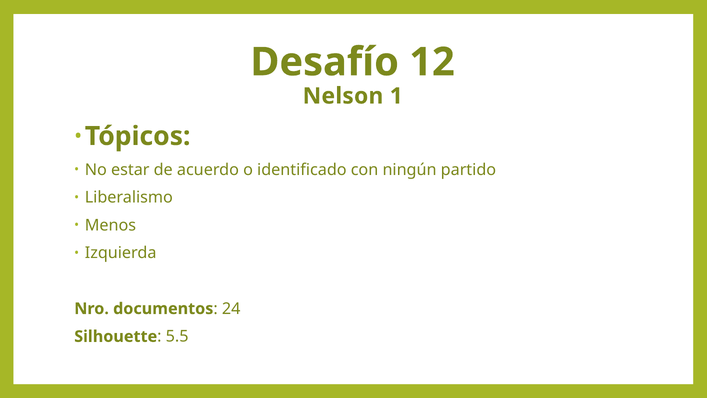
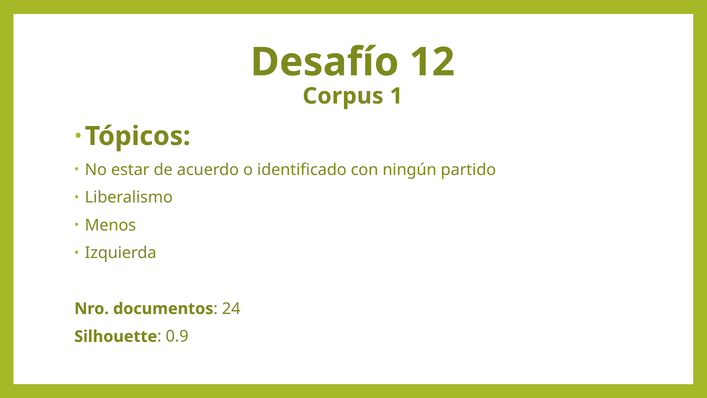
Nelson: Nelson -> Corpus
5.5: 5.5 -> 0.9
